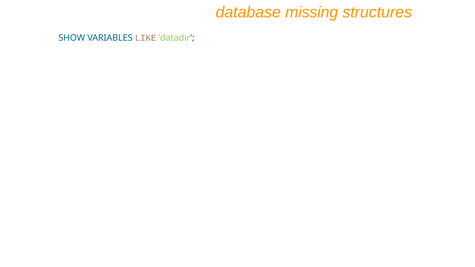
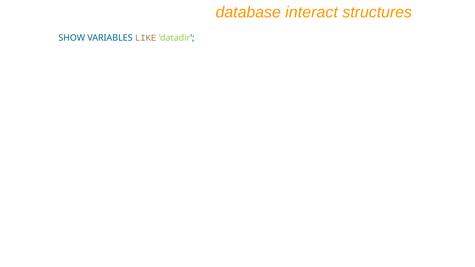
missing: missing -> interact
